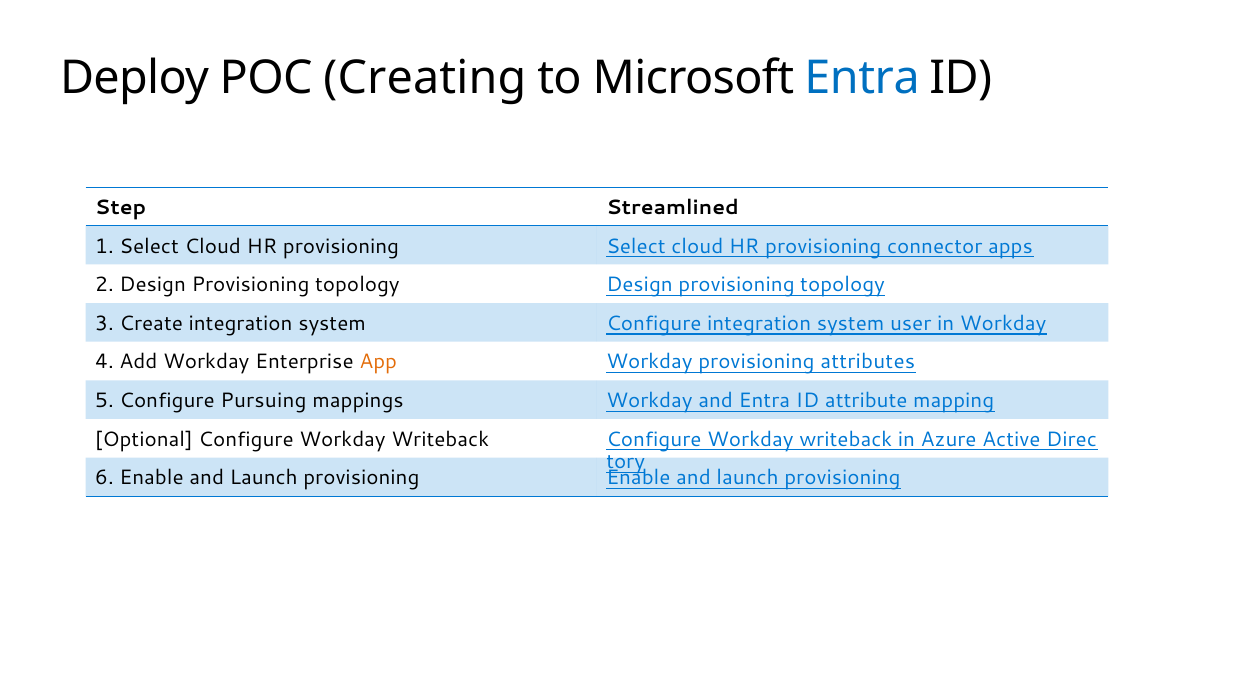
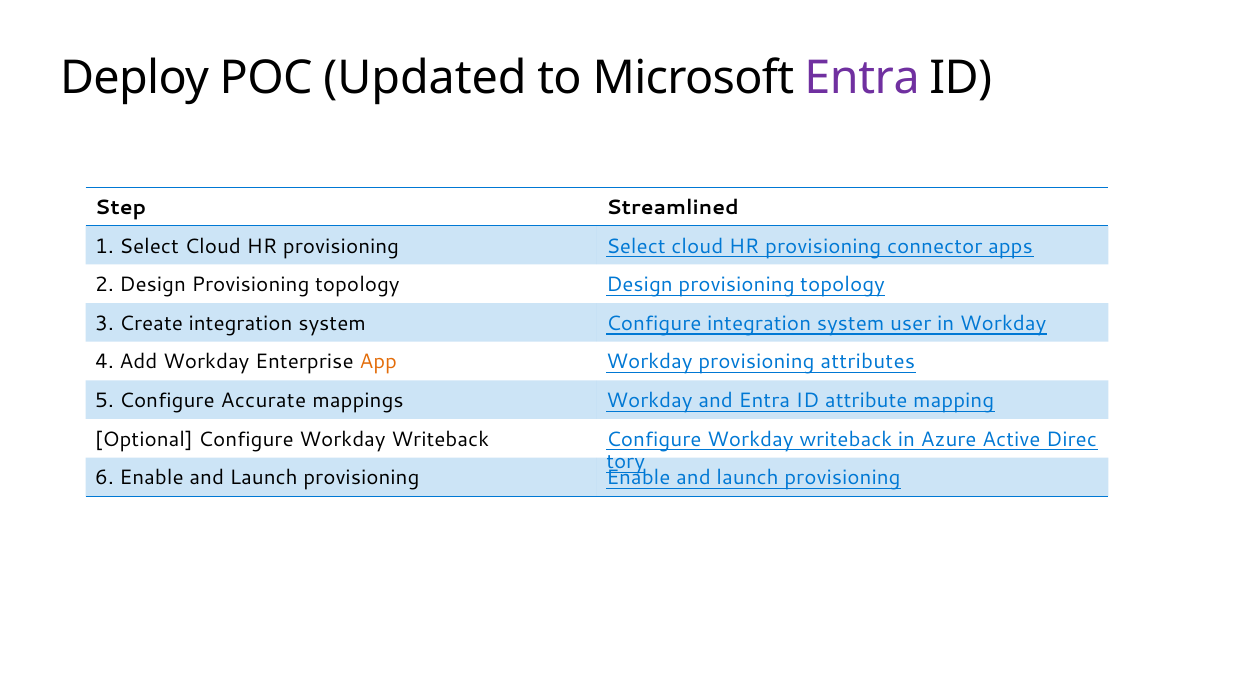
Creating: Creating -> Updated
Entra at (862, 78) colour: blue -> purple
Pursuing: Pursuing -> Accurate
